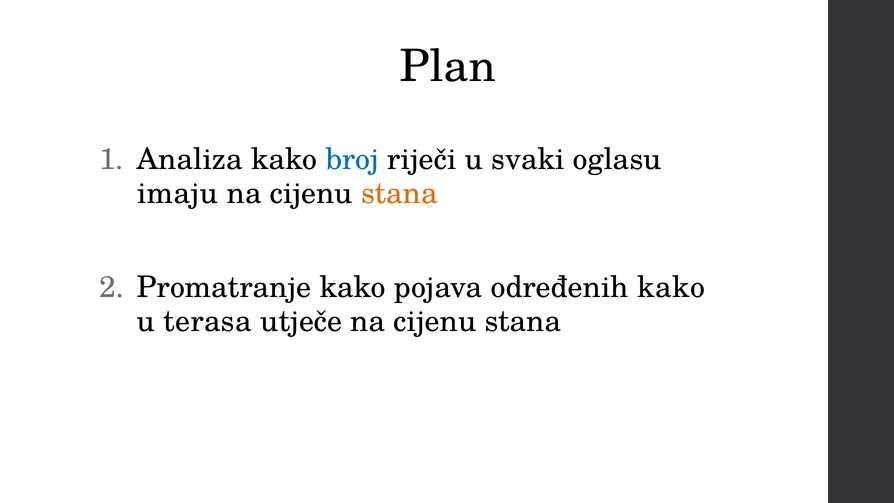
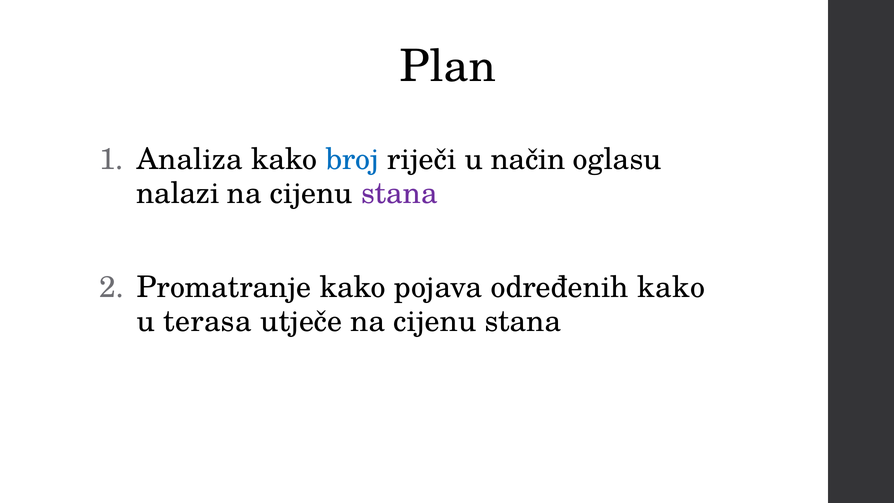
svaki: svaki -> način
imaju: imaju -> nalazi
stana at (399, 193) colour: orange -> purple
